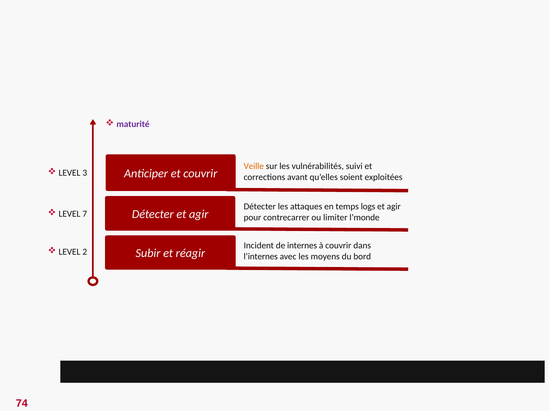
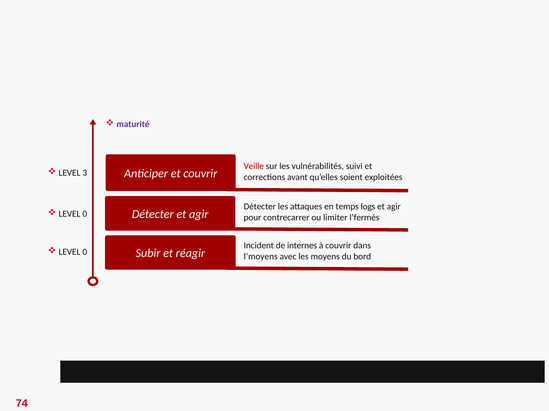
Veille colour: orange -> red
7 at (85, 214): 7 -> 0
l’monde: l’monde -> l’fermés
2 at (85, 252): 2 -> 0
l’internes: l’internes -> l’moyens
